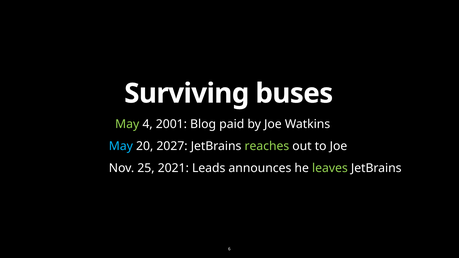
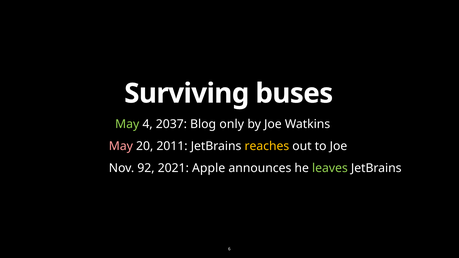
2001: 2001 -> 2037
paid: paid -> only
May at (121, 146) colour: light blue -> pink
2027: 2027 -> 2011
reaches colour: light green -> yellow
25: 25 -> 92
Leads: Leads -> Apple
